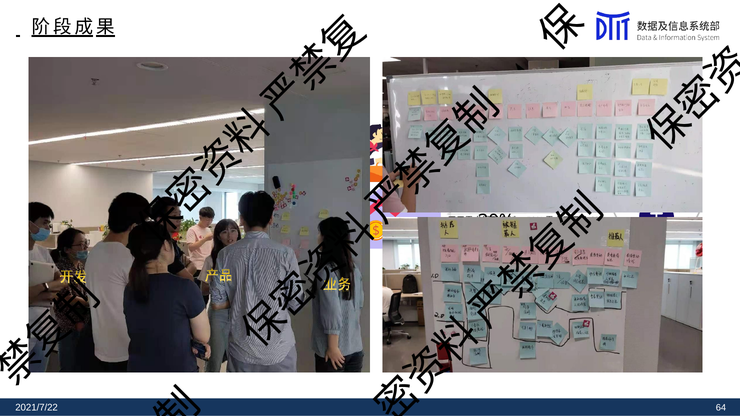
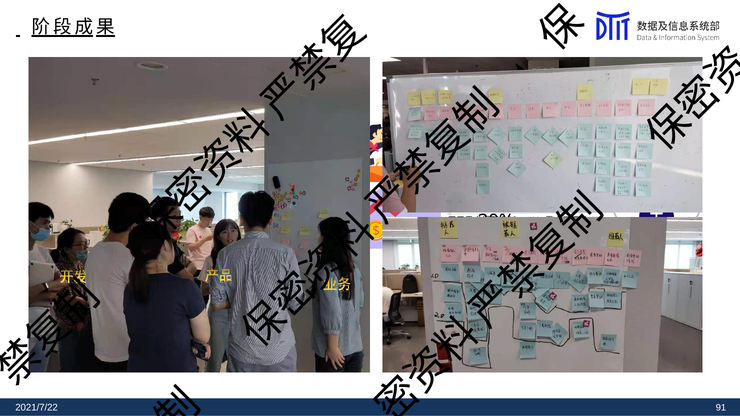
64: 64 -> 91
